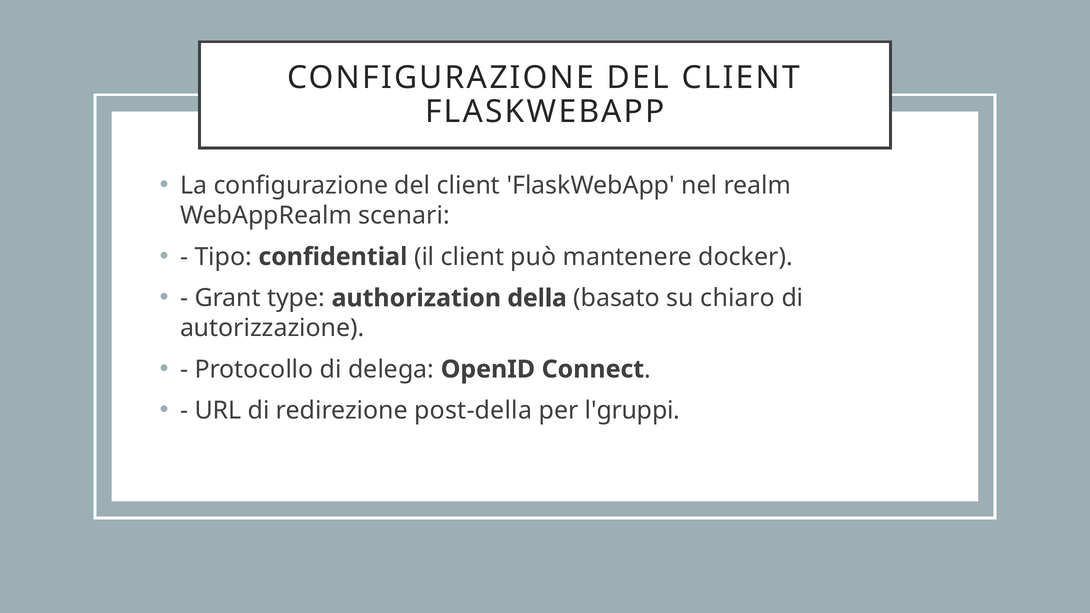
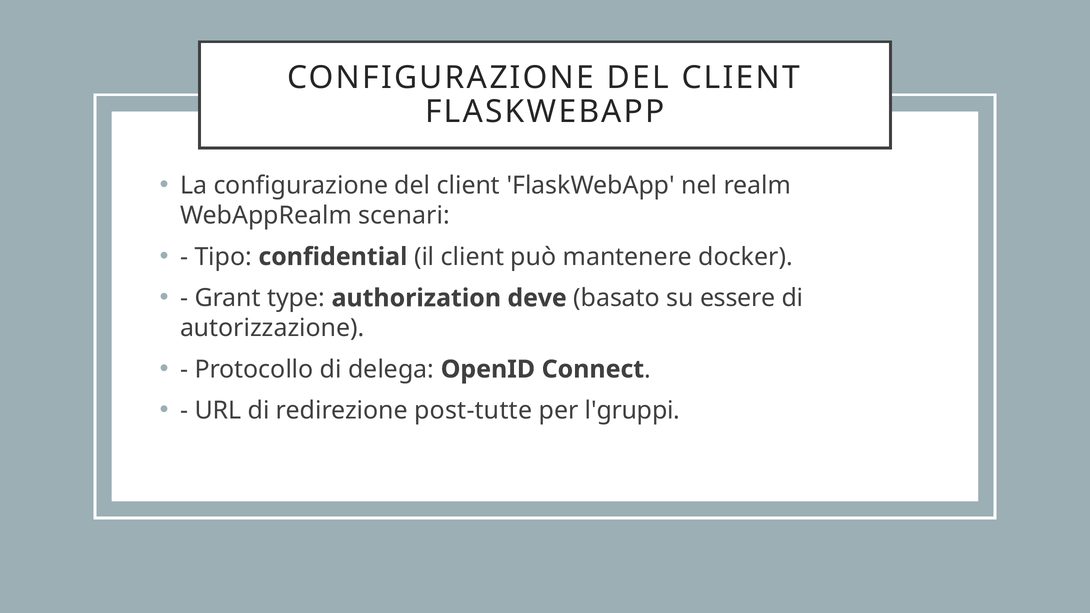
della: della -> deve
chiaro: chiaro -> essere
post-della: post-della -> post-tutte
